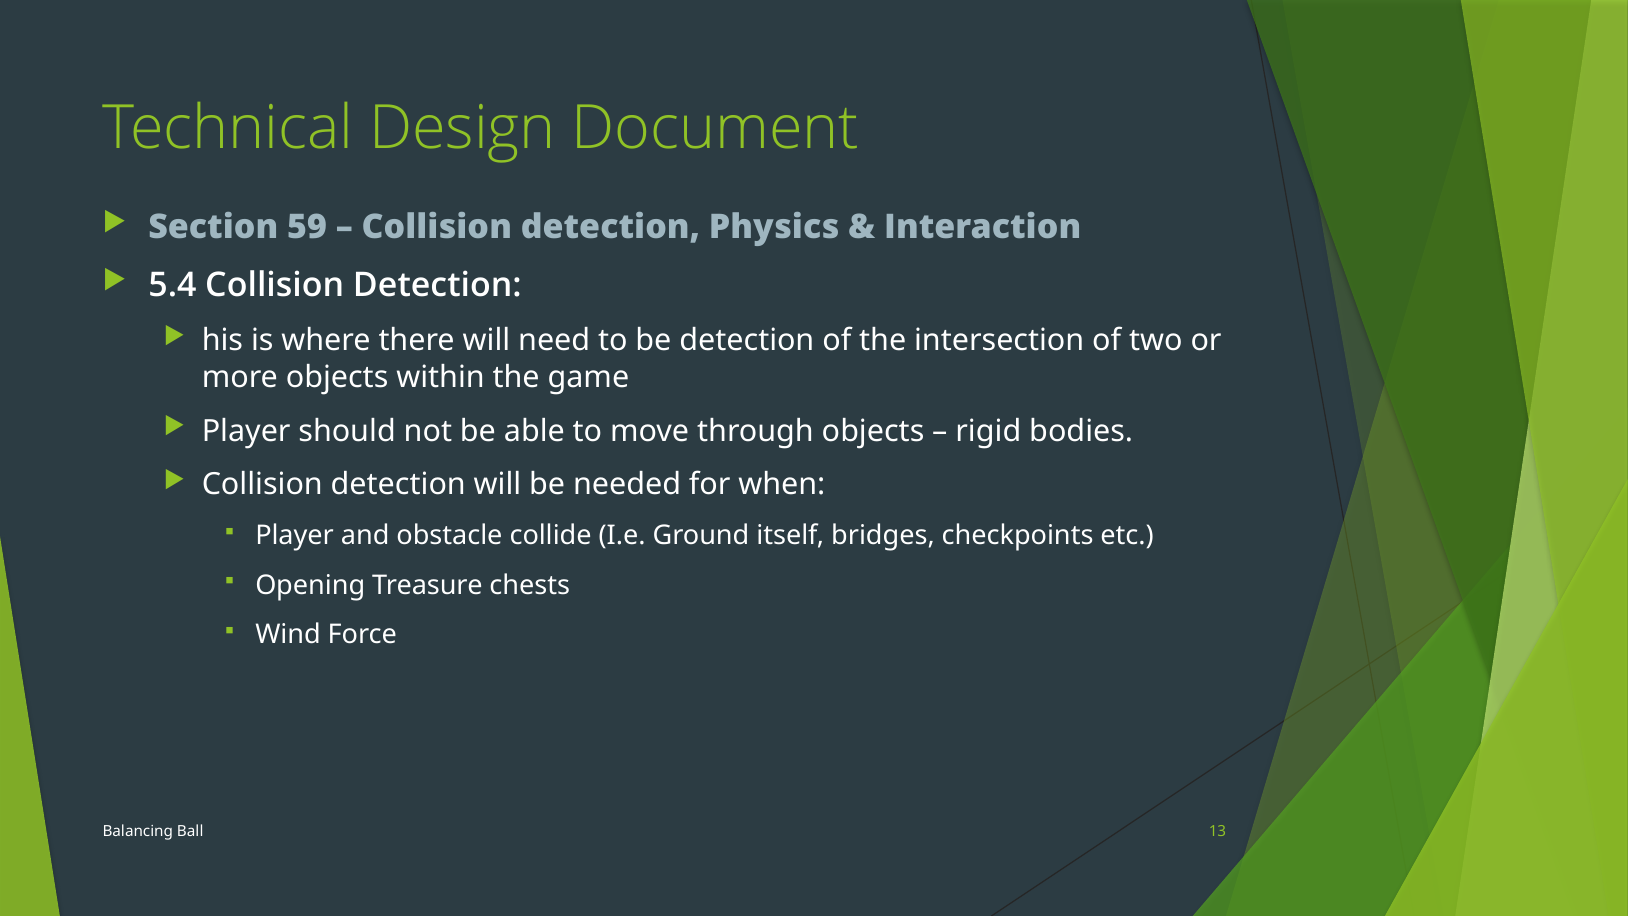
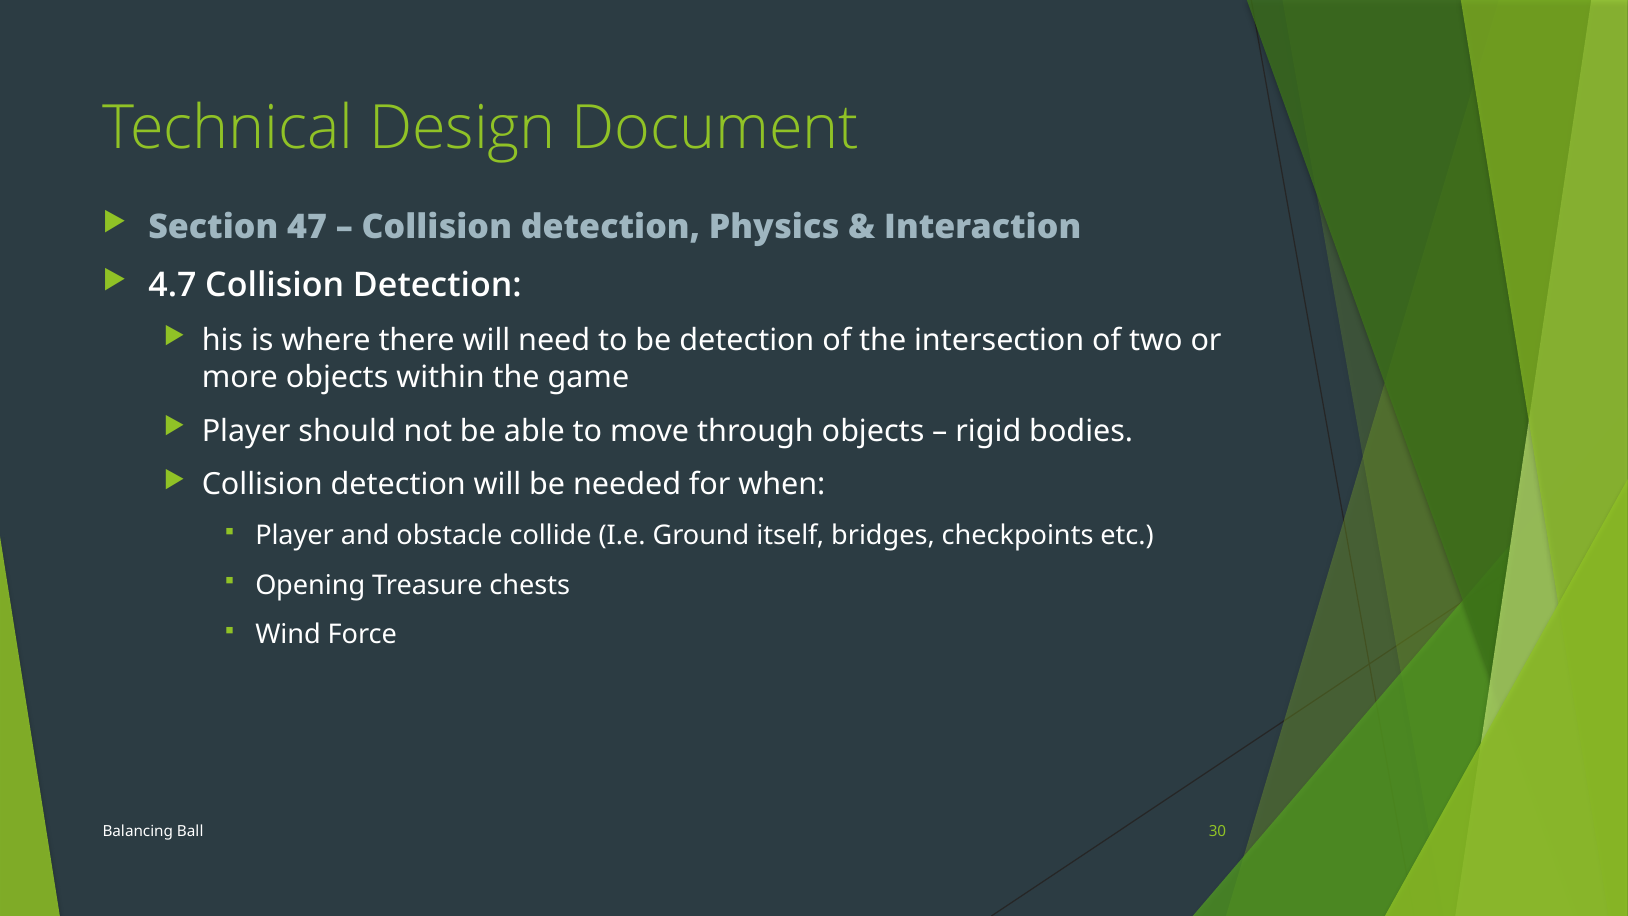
59: 59 -> 47
5.4: 5.4 -> 4.7
13: 13 -> 30
